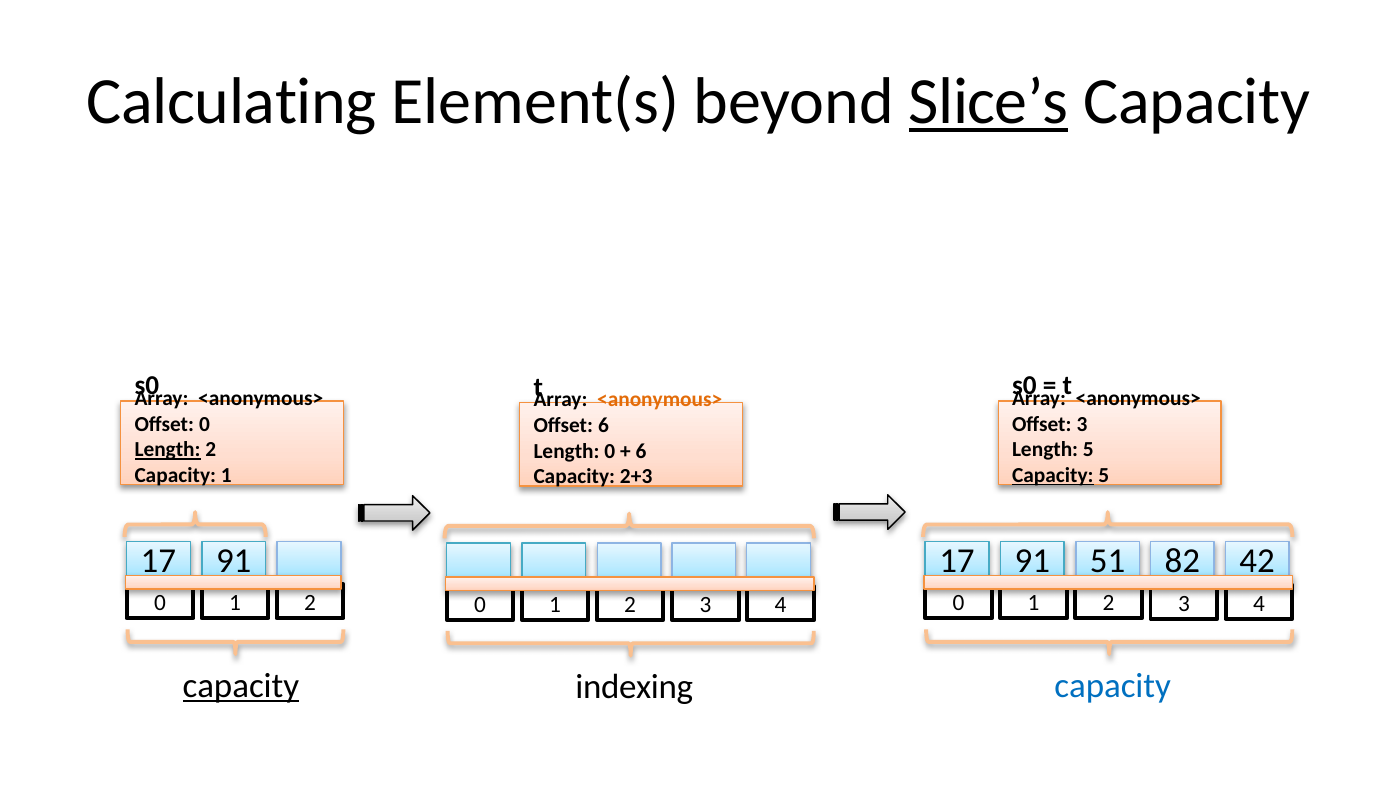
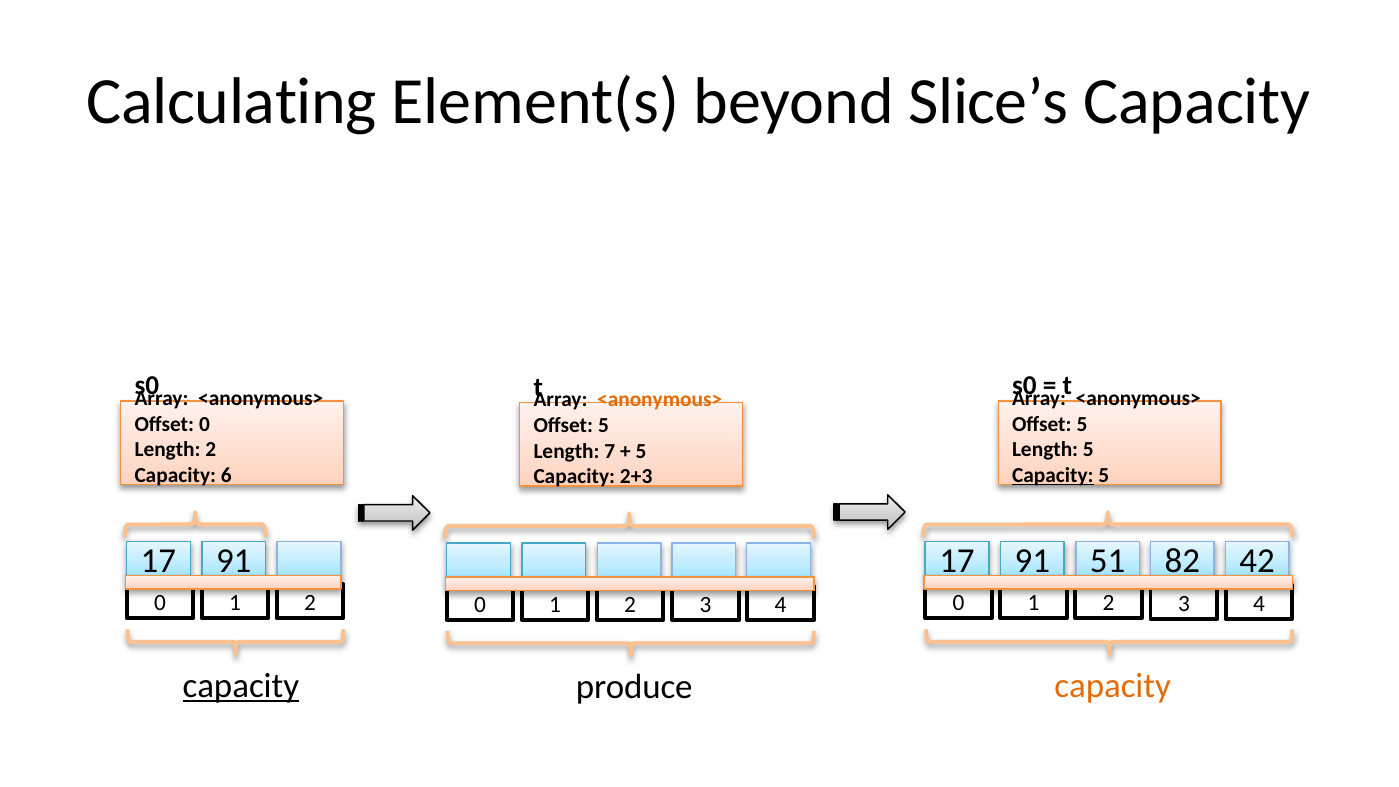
Slice’s underline: present -> none
3 at (1082, 424): 3 -> 5
6 at (603, 426): 6 -> 5
Length at (168, 450) underline: present -> none
Length 0: 0 -> 7
6 at (641, 451): 6 -> 5
1 at (226, 475): 1 -> 6
capacity at (1113, 686) colour: blue -> orange
indexing: indexing -> produce
